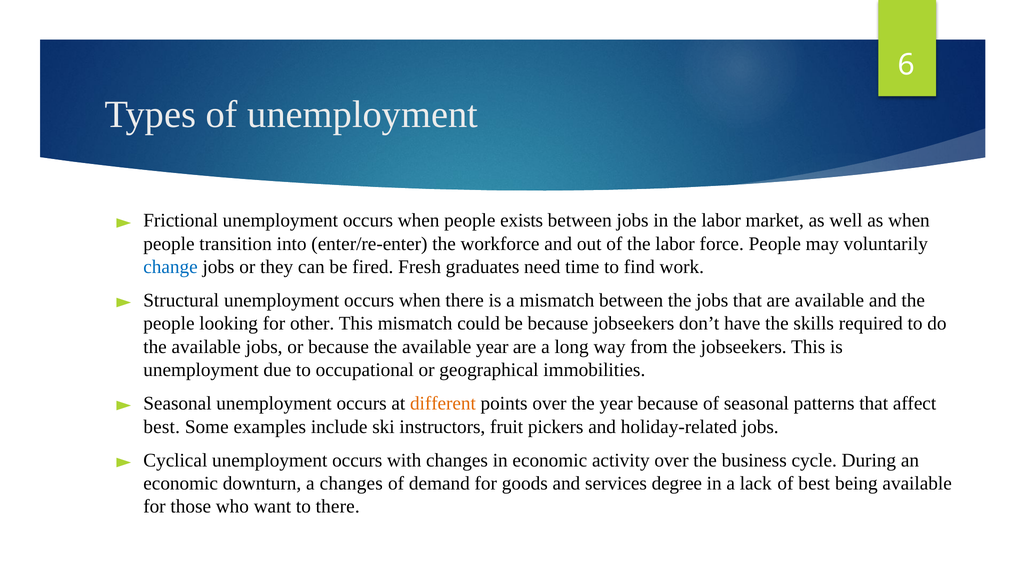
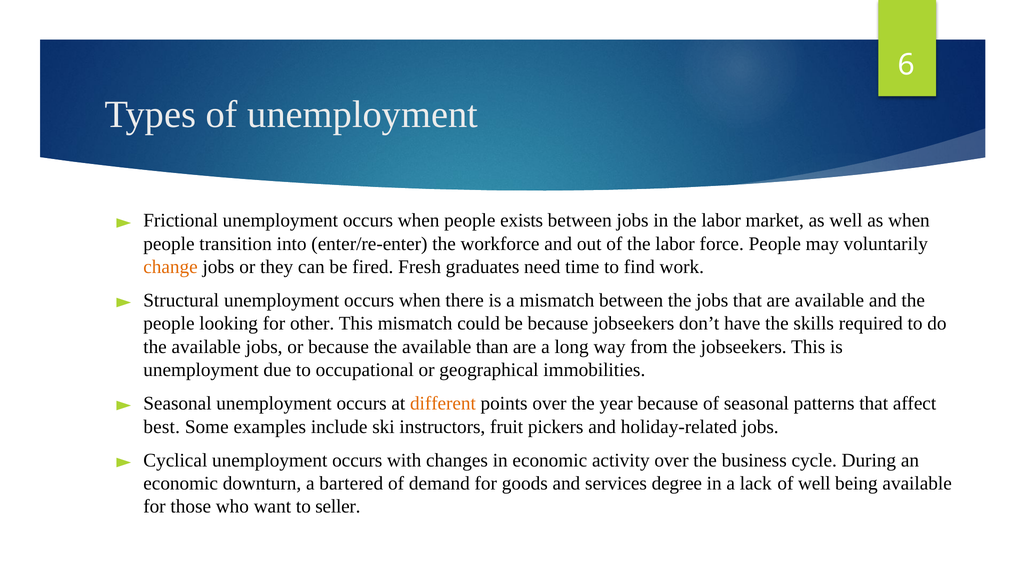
change colour: blue -> orange
available year: year -> than
a changes: changes -> bartered
of best: best -> well
to there: there -> seller
